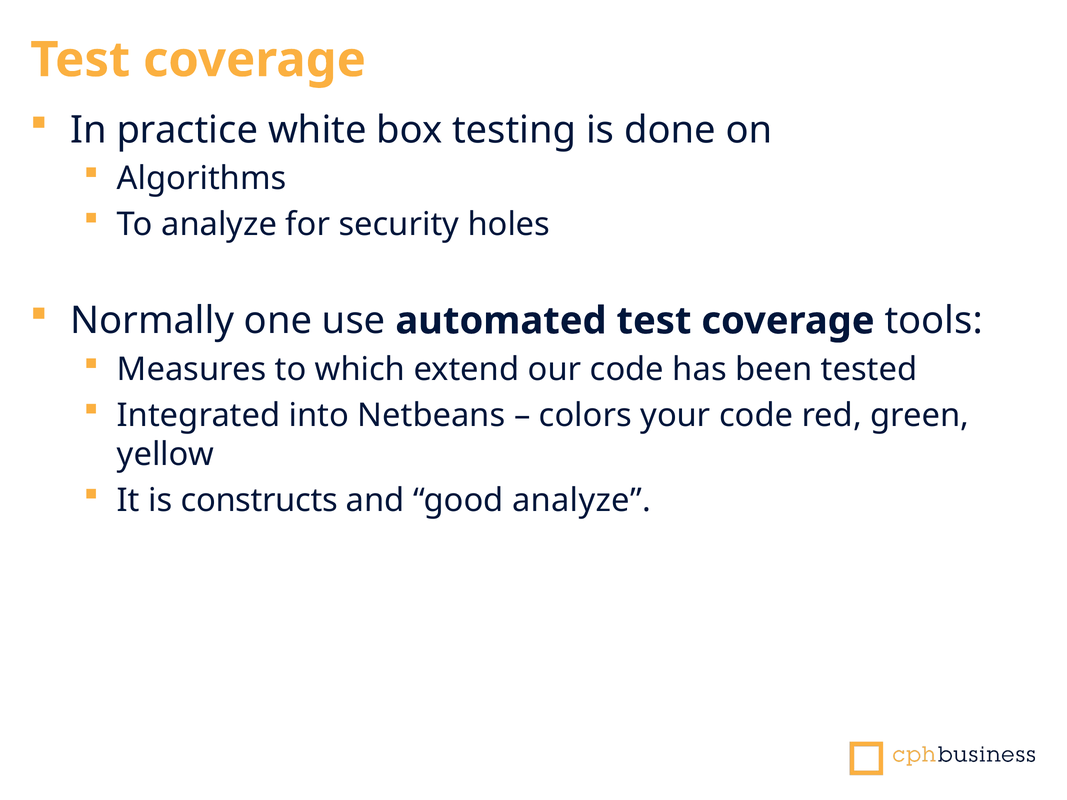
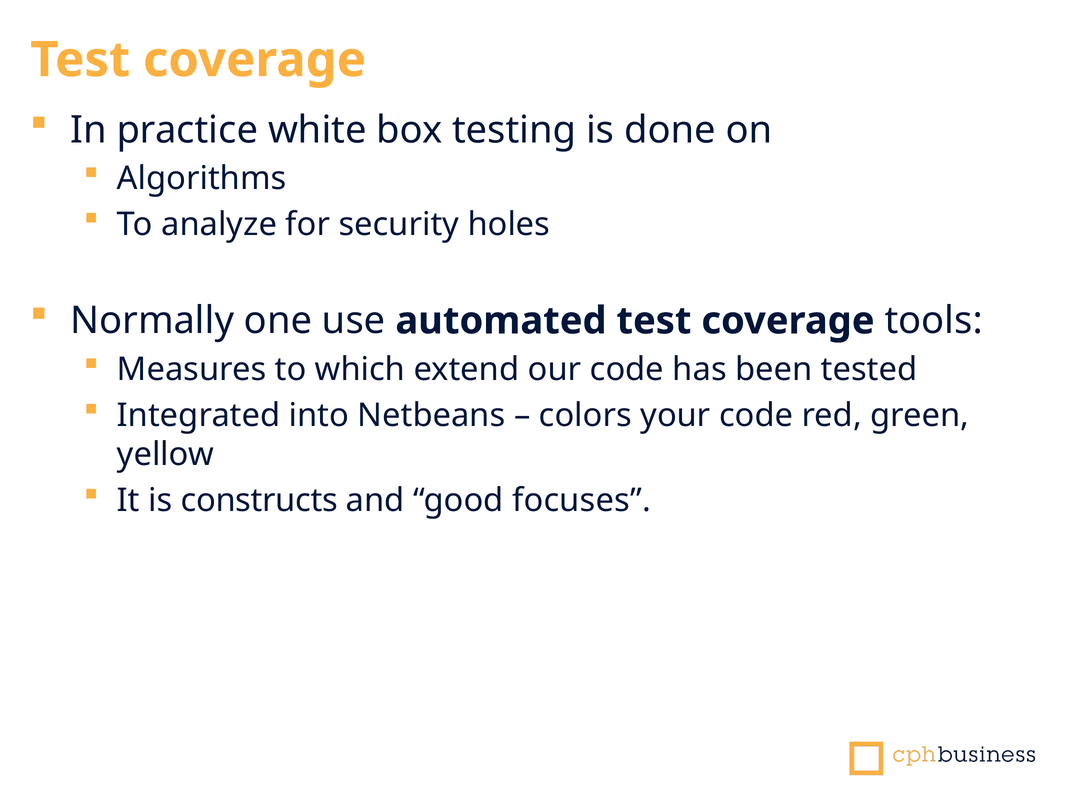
good analyze: analyze -> focuses
